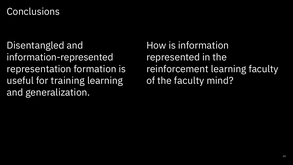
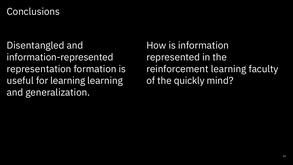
the faculty: faculty -> quickly
for training: training -> learning
